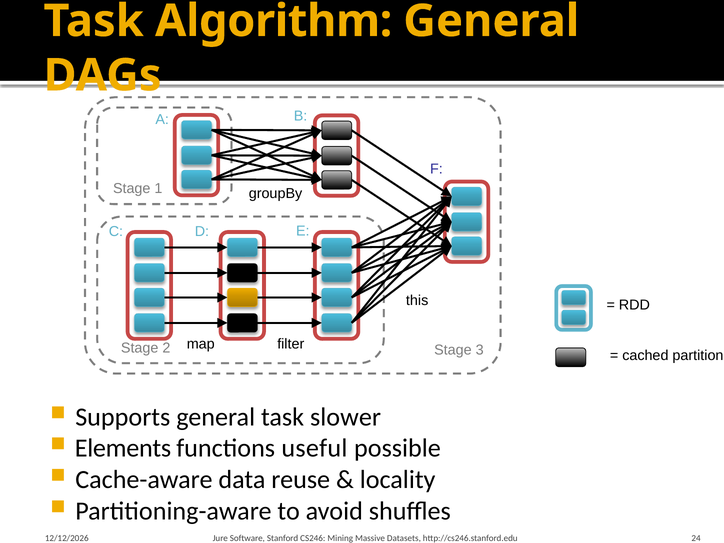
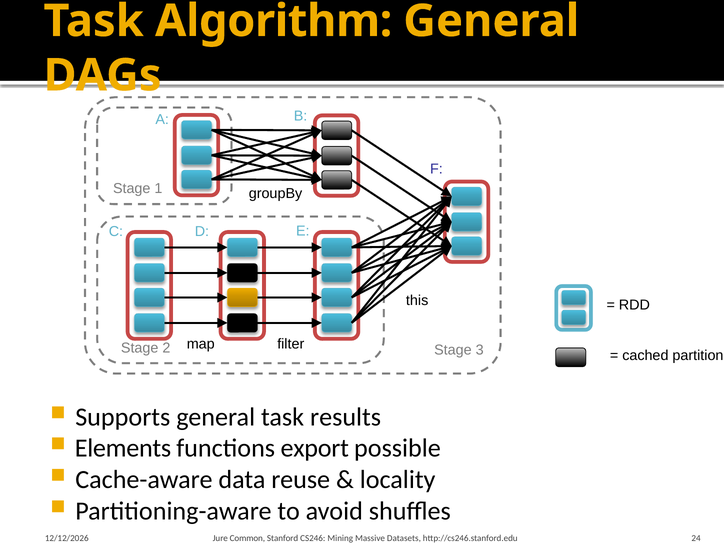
slower: slower -> results
useful: useful -> export
Software: Software -> Common
